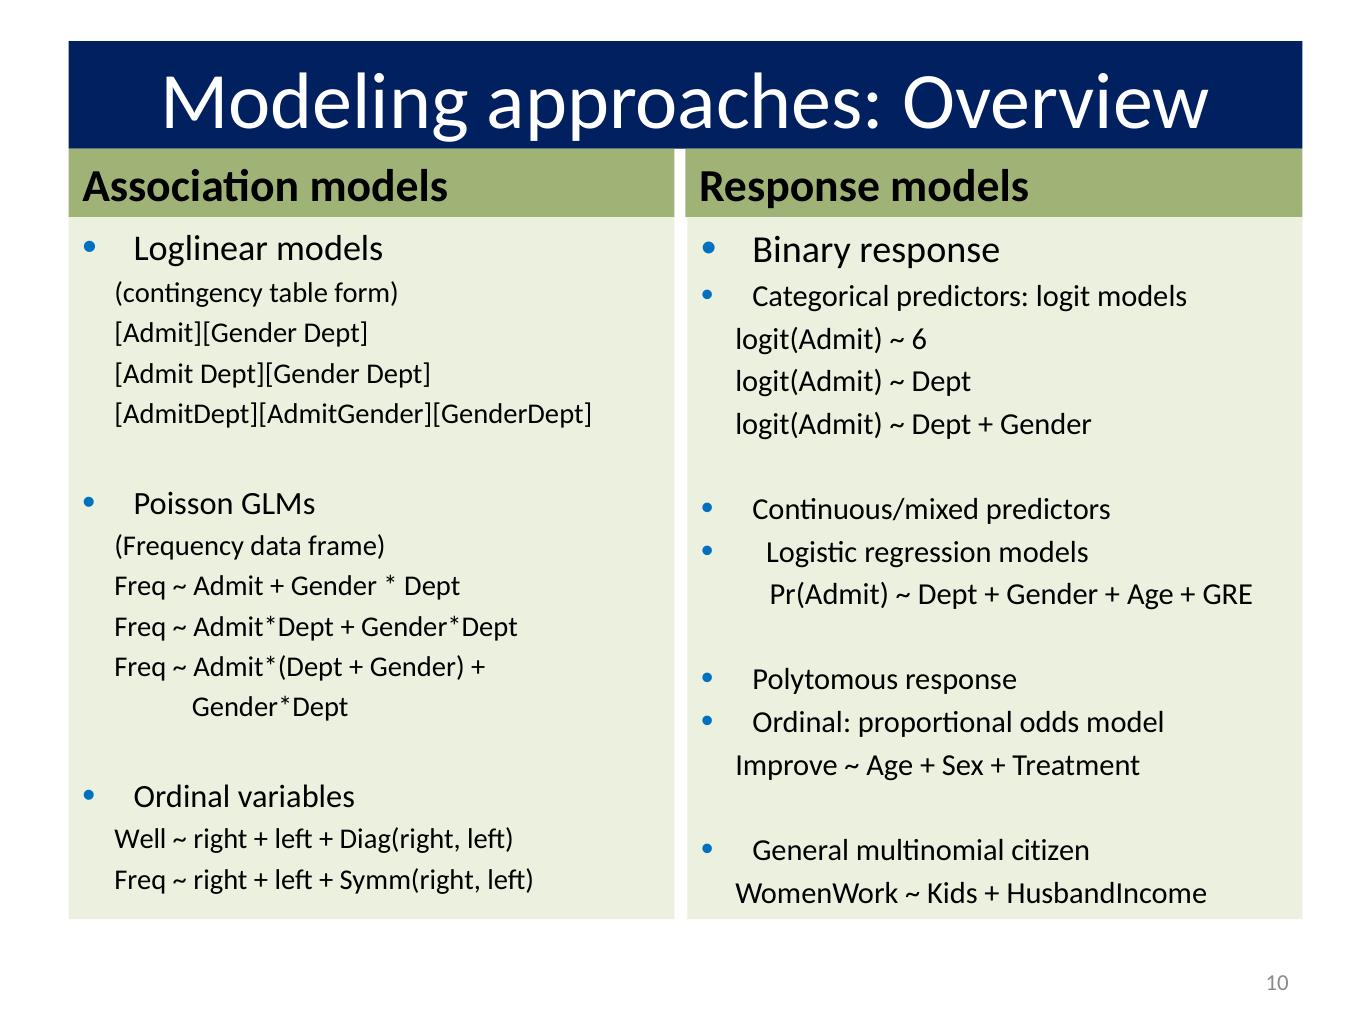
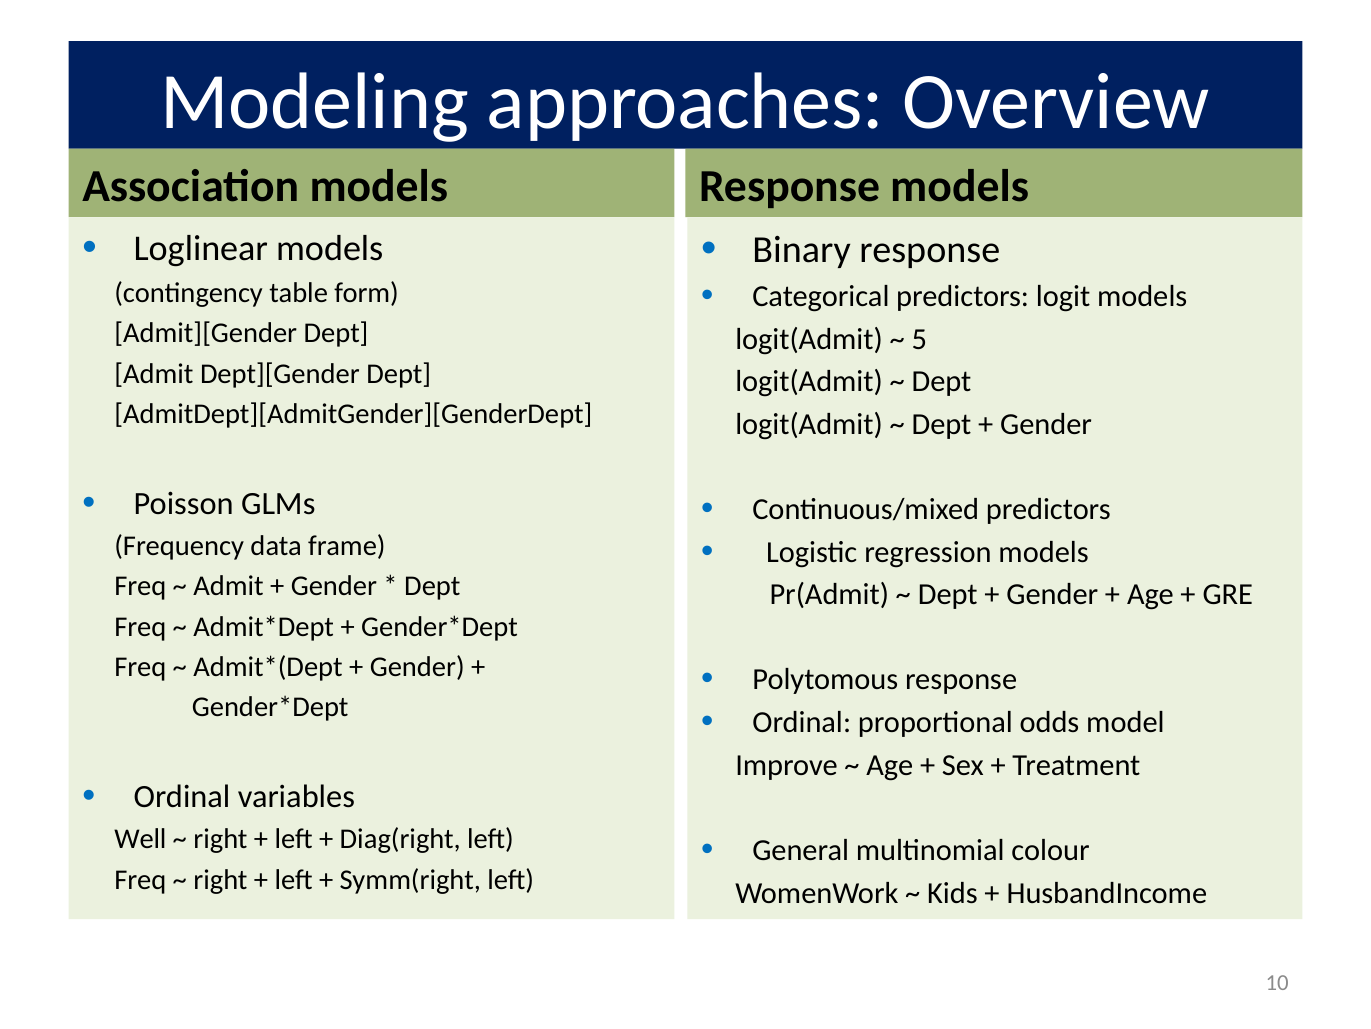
6: 6 -> 5
citizen: citizen -> colour
